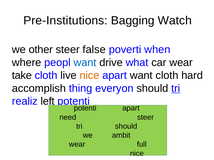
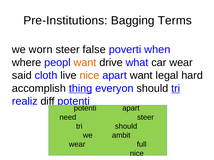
Watch: Watch -> Terms
other: other -> worn
want at (85, 63) colour: blue -> orange
take: take -> said
want cloth: cloth -> legal
thing underline: none -> present
left: left -> diff
